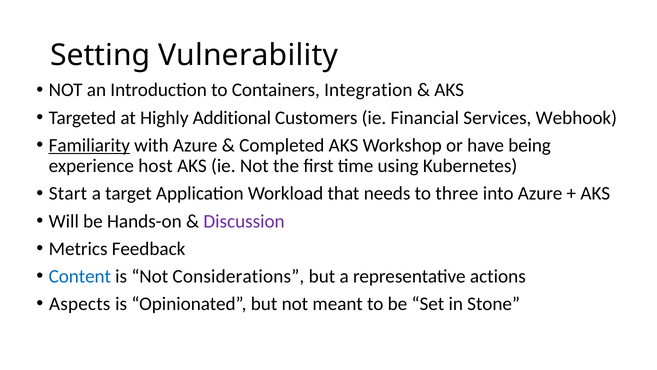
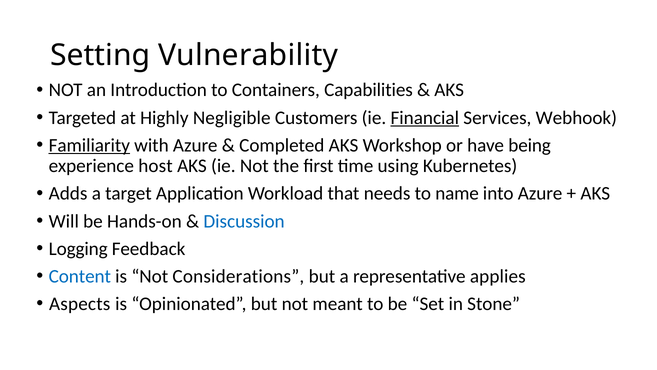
Integration: Integration -> Capabilities
Additional: Additional -> Negligible
Financial underline: none -> present
Start: Start -> Adds
three: three -> name
Discussion colour: purple -> blue
Metrics: Metrics -> Logging
actions: actions -> applies
